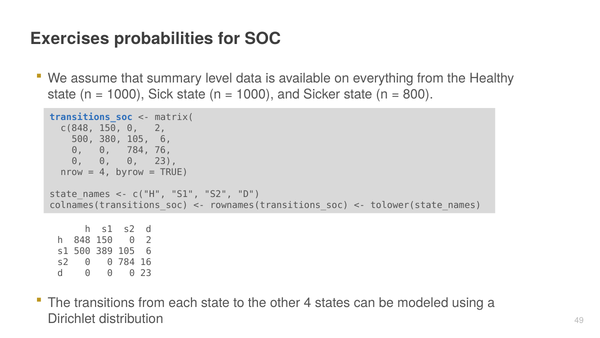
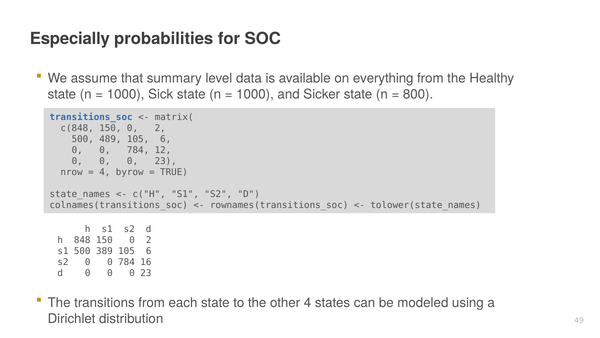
Exercises: Exercises -> Especially
380: 380 -> 489
76: 76 -> 12
